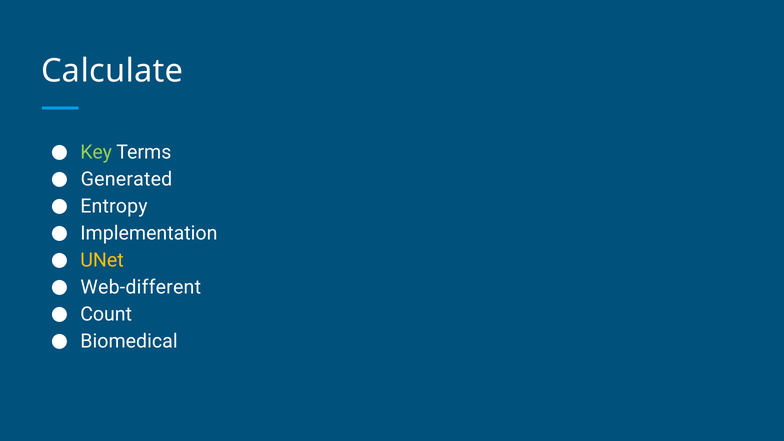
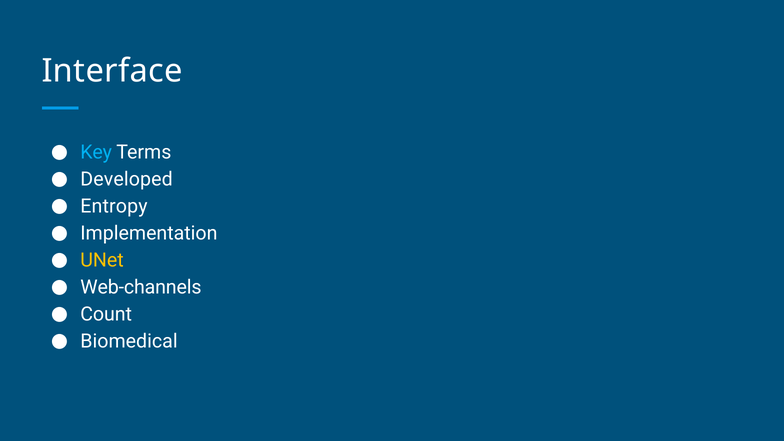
Calculate: Calculate -> Interface
Key colour: light green -> light blue
Generated: Generated -> Developed
Web-different: Web-different -> Web-channels
